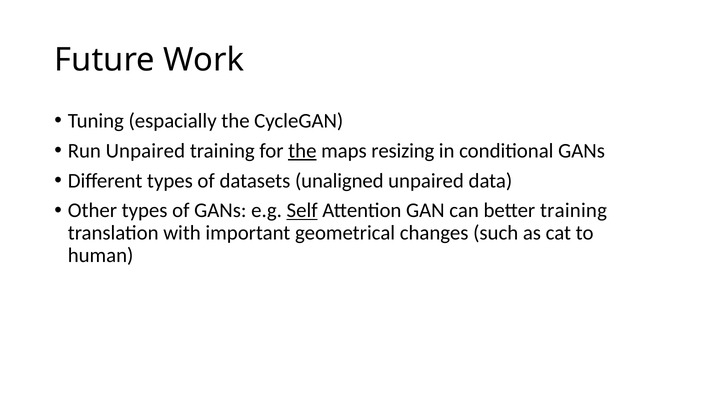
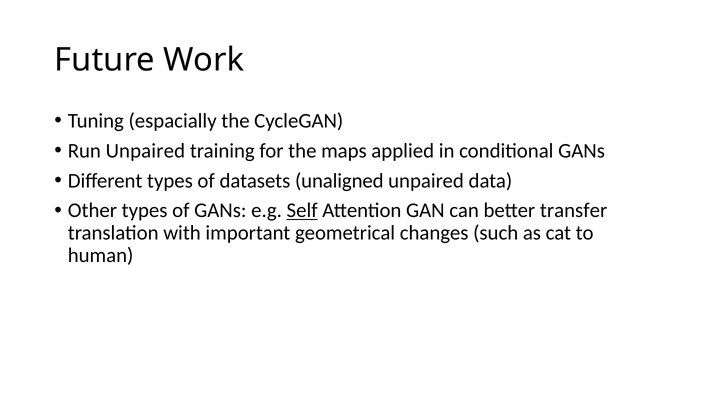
the at (302, 151) underline: present -> none
resizing: resizing -> applied
better training: training -> transfer
